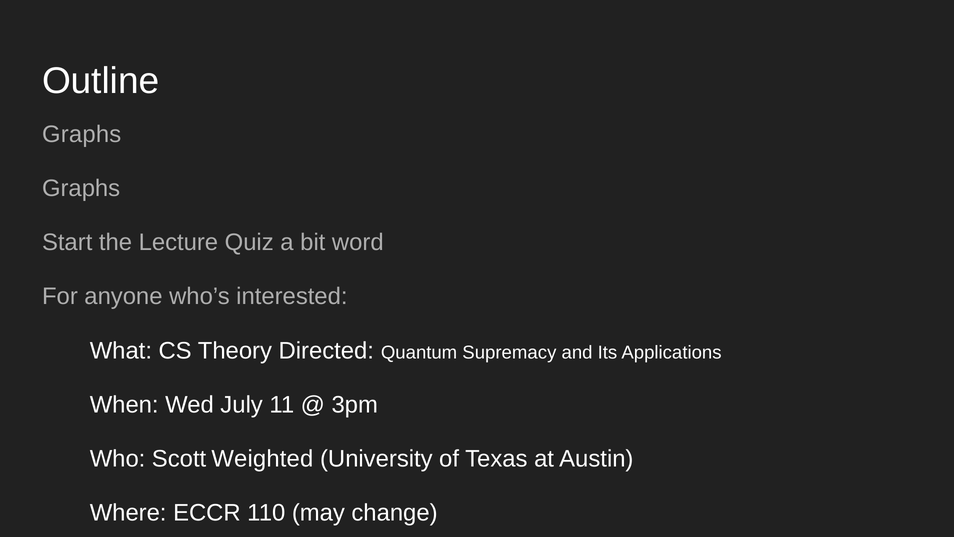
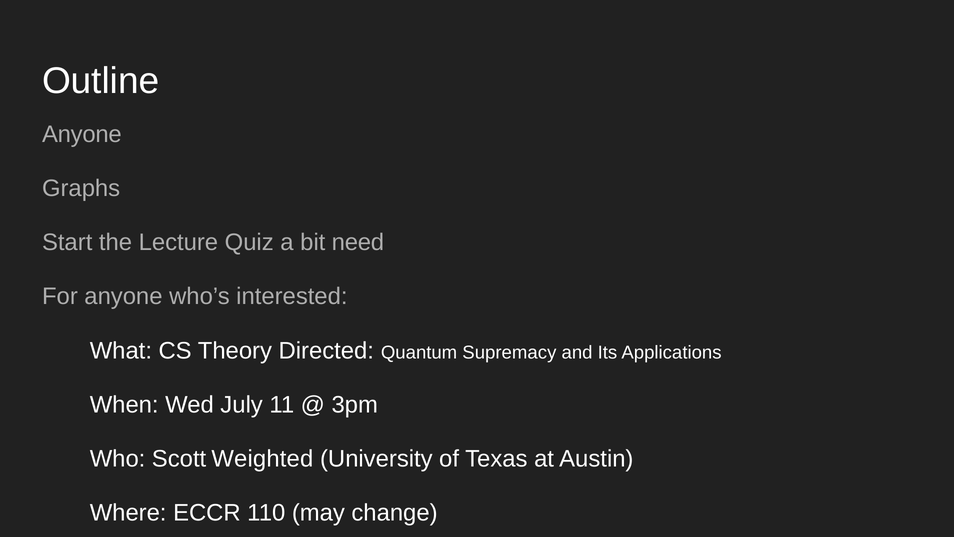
Graphs at (82, 134): Graphs -> Anyone
word: word -> need
